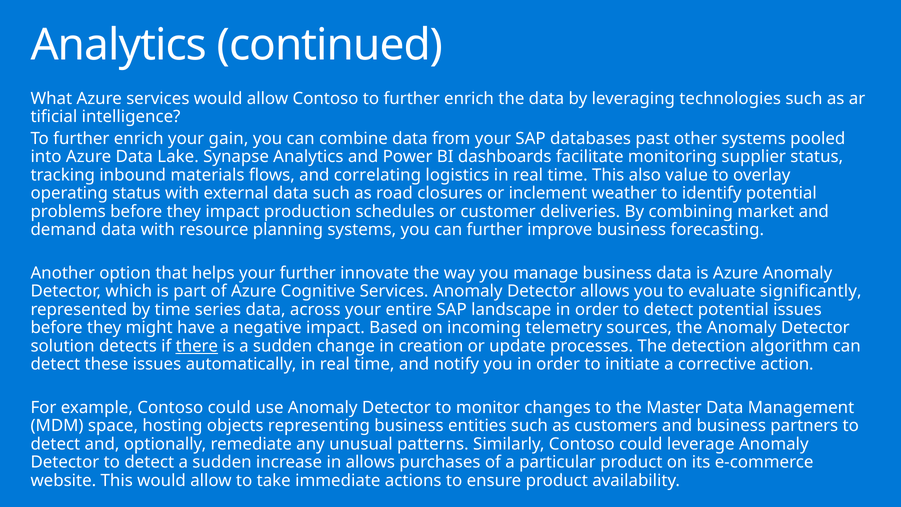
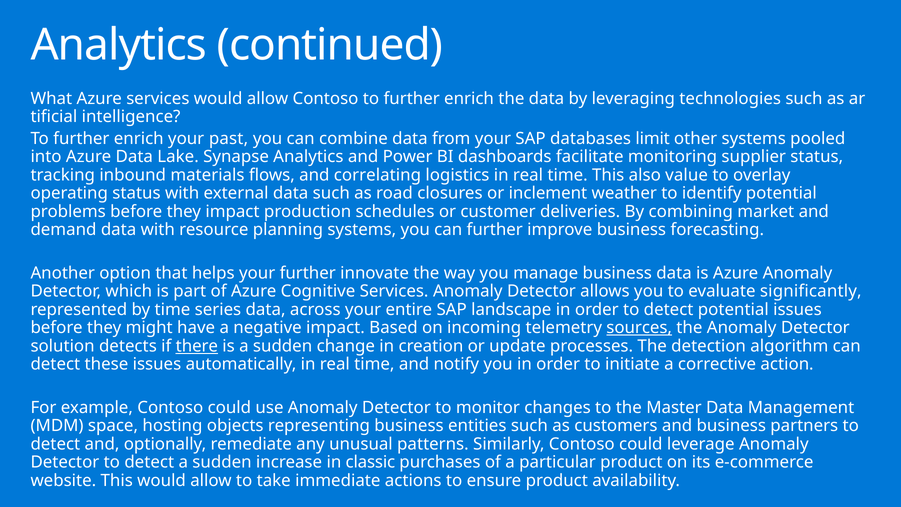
gain: gain -> past
past: past -> limit
sources underline: none -> present
in allows: allows -> classic
